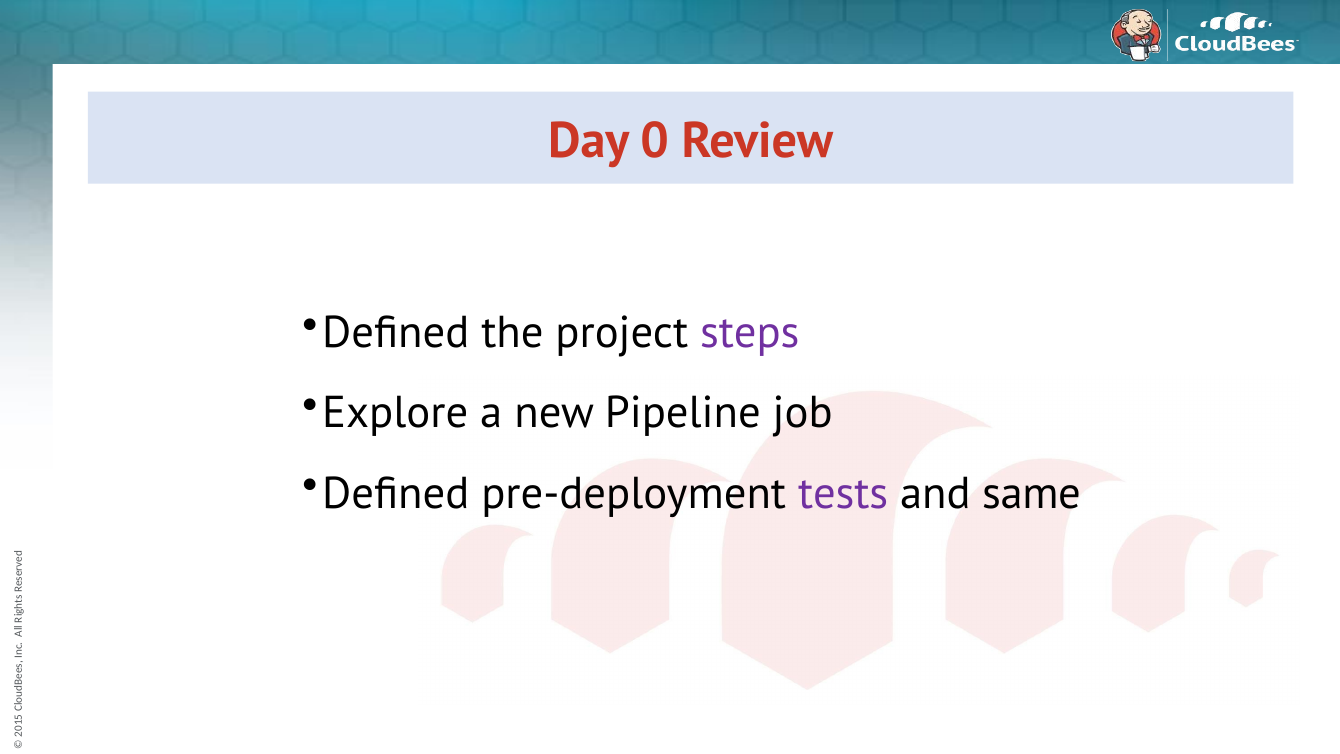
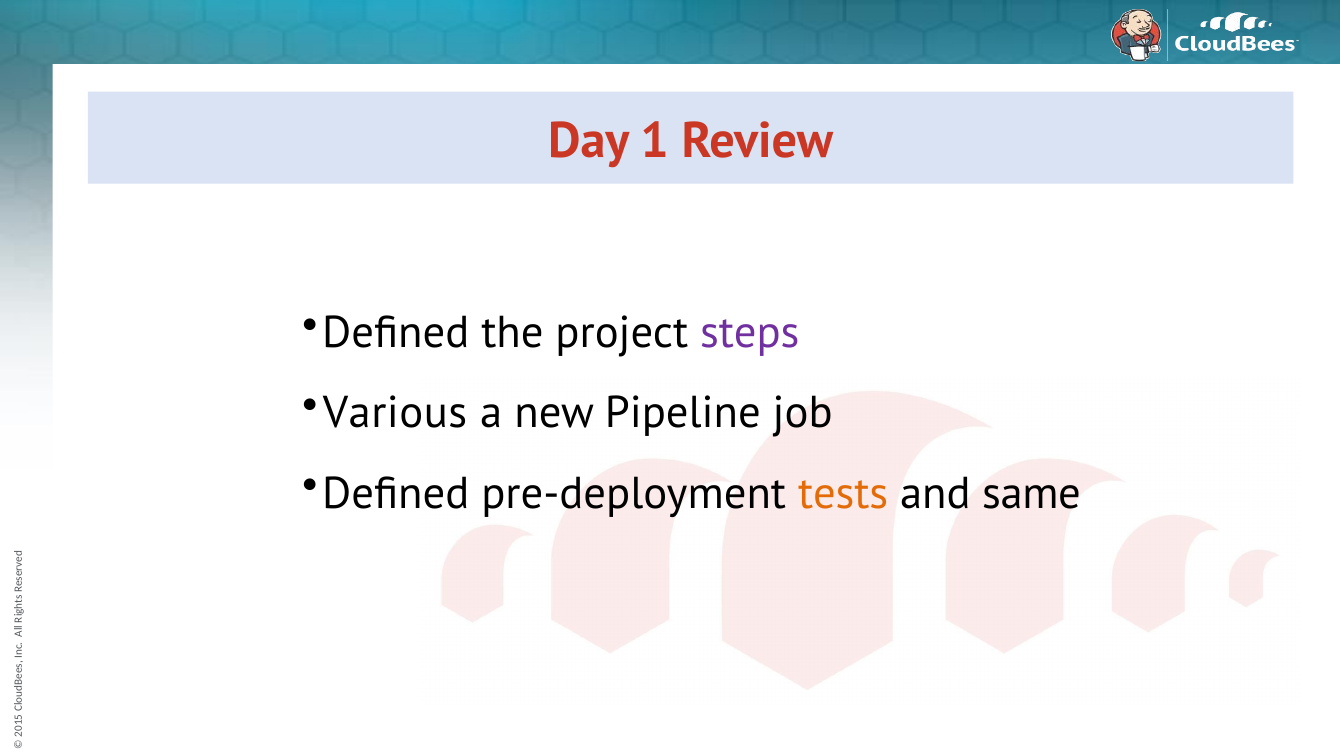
Day 0: 0 -> 1
Explore: Explore -> Various
tests colour: purple -> orange
